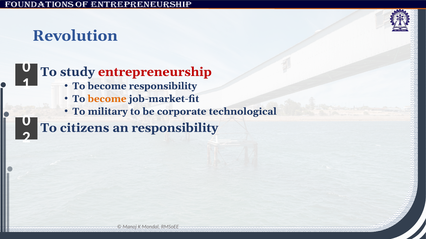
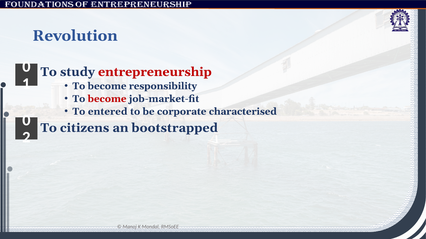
become at (107, 99) colour: orange -> red
military: military -> entered
technological: technological -> characterised
an responsibility: responsibility -> bootstrapped
